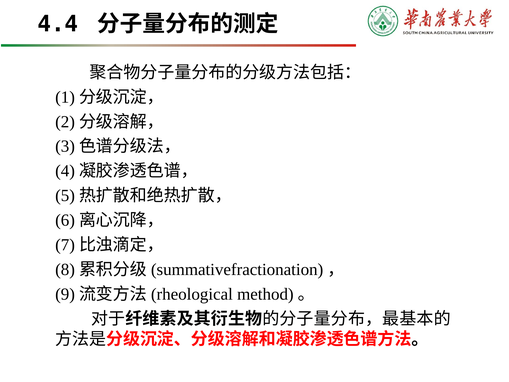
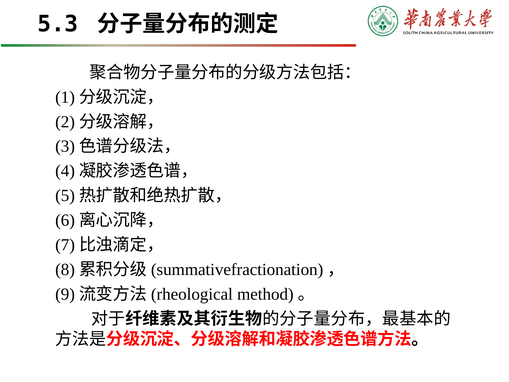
4.4: 4.4 -> 5.3
